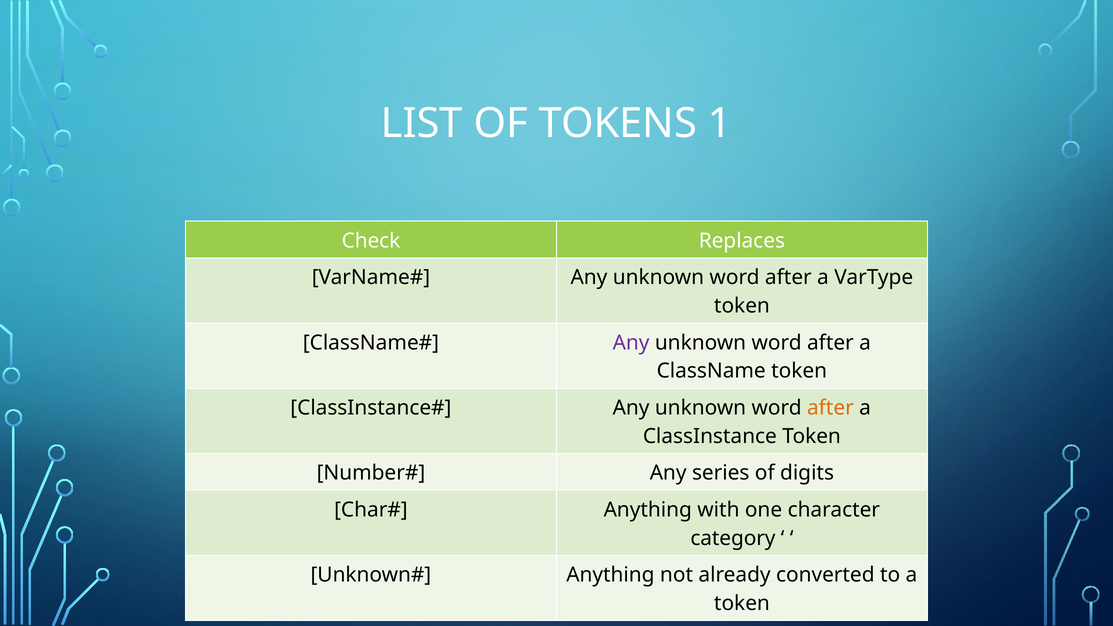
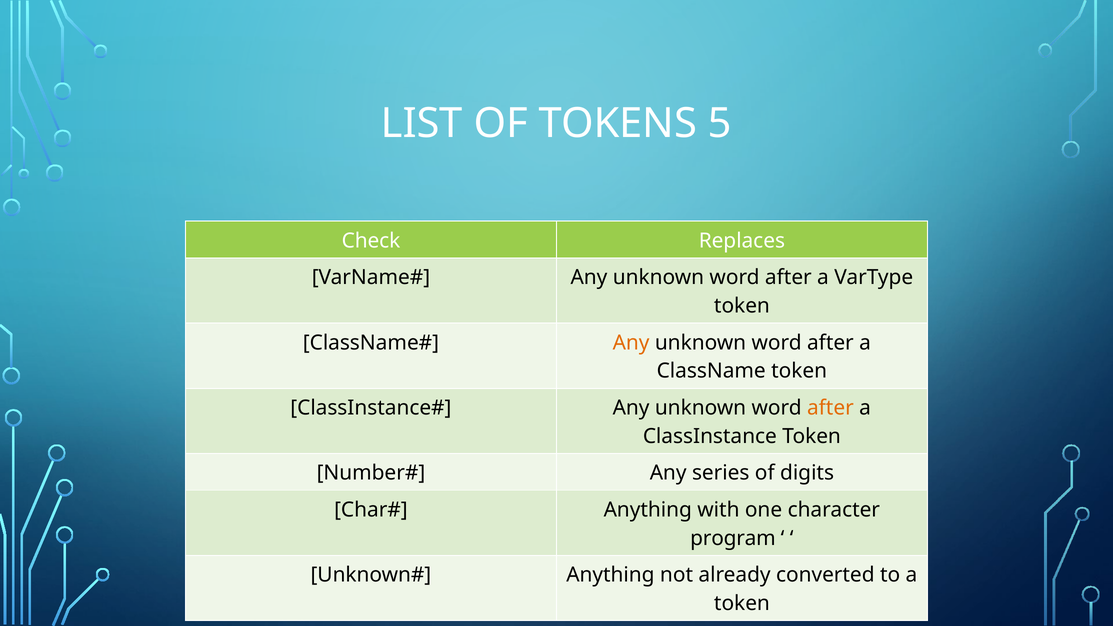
1: 1 -> 5
Any at (631, 343) colour: purple -> orange
category: category -> program
